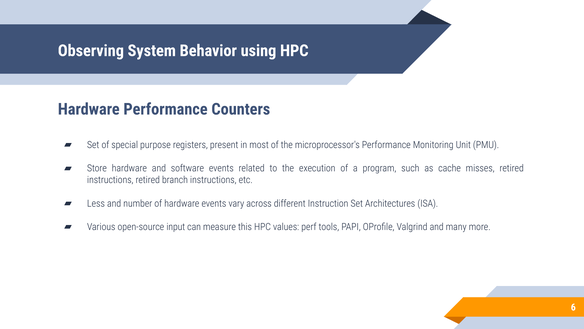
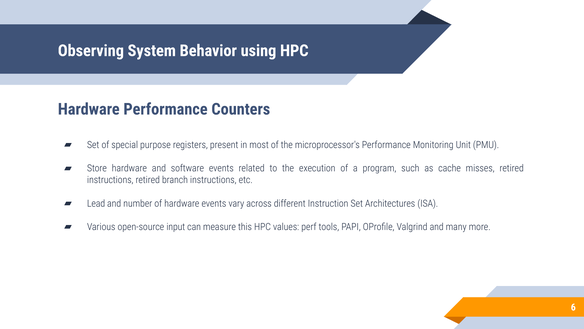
Less: Less -> Lead
